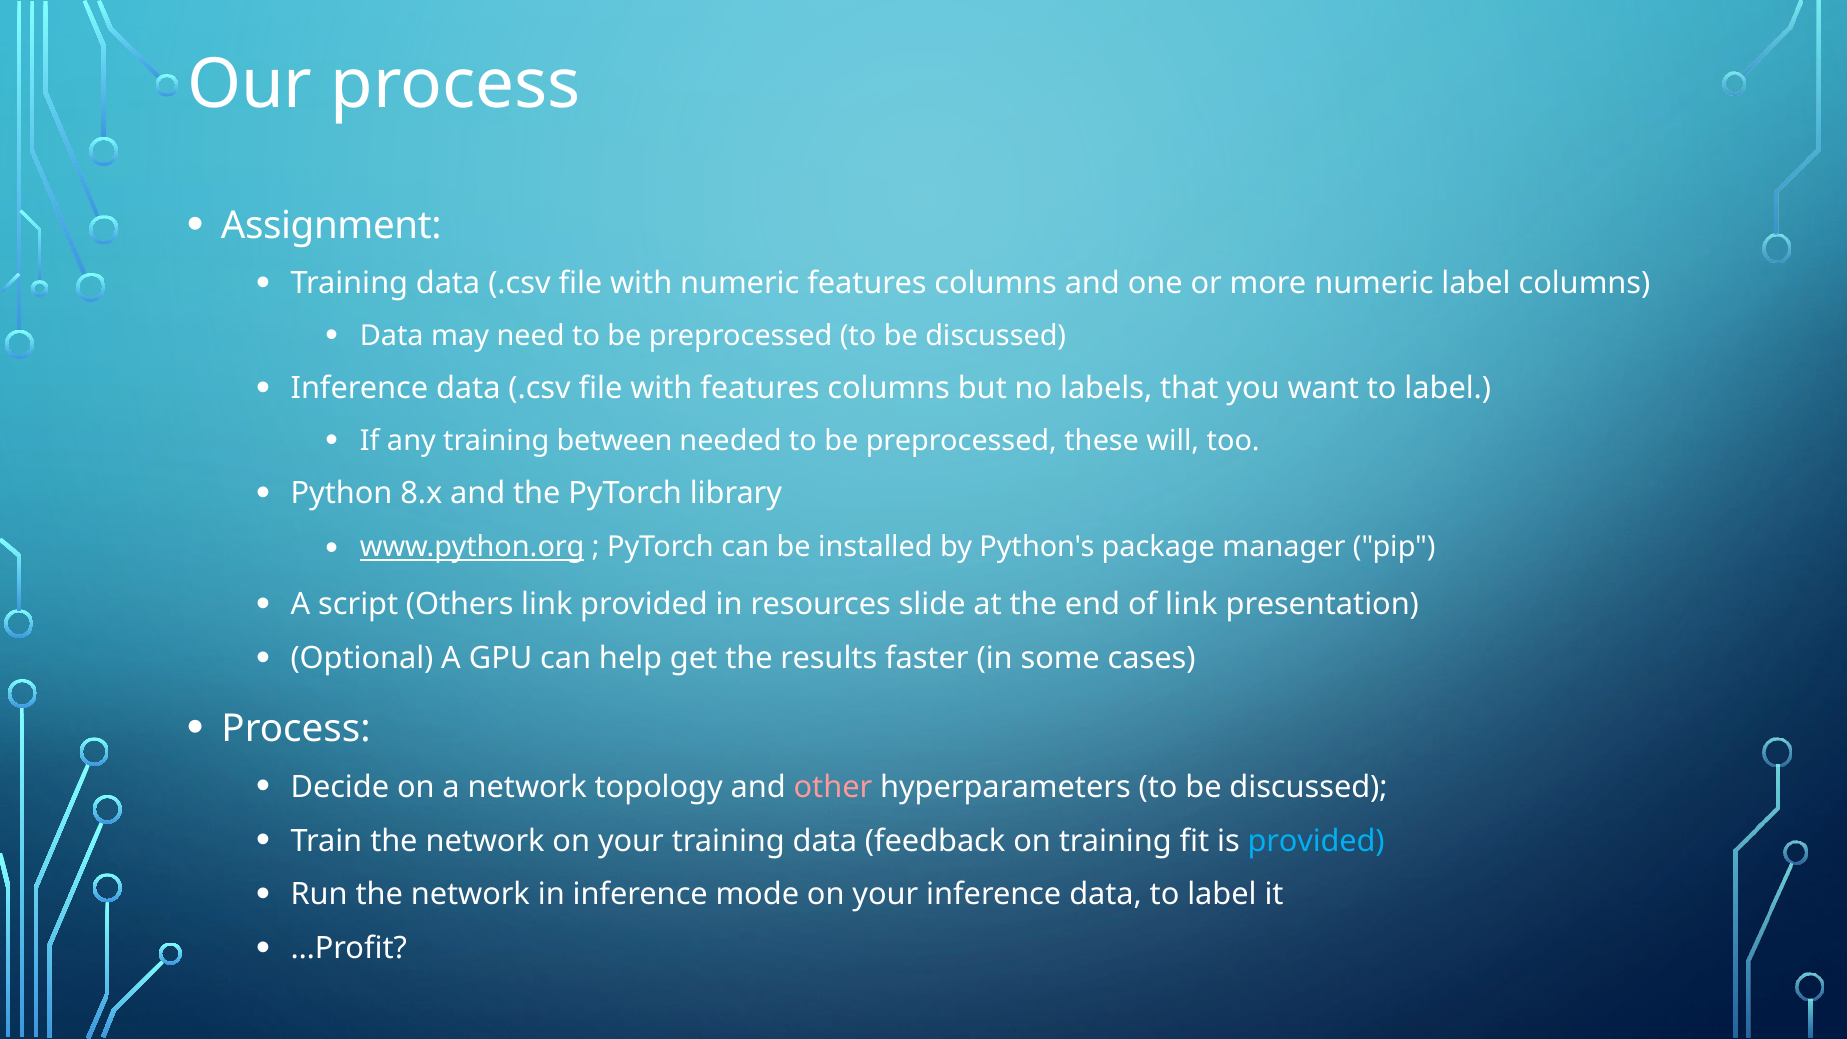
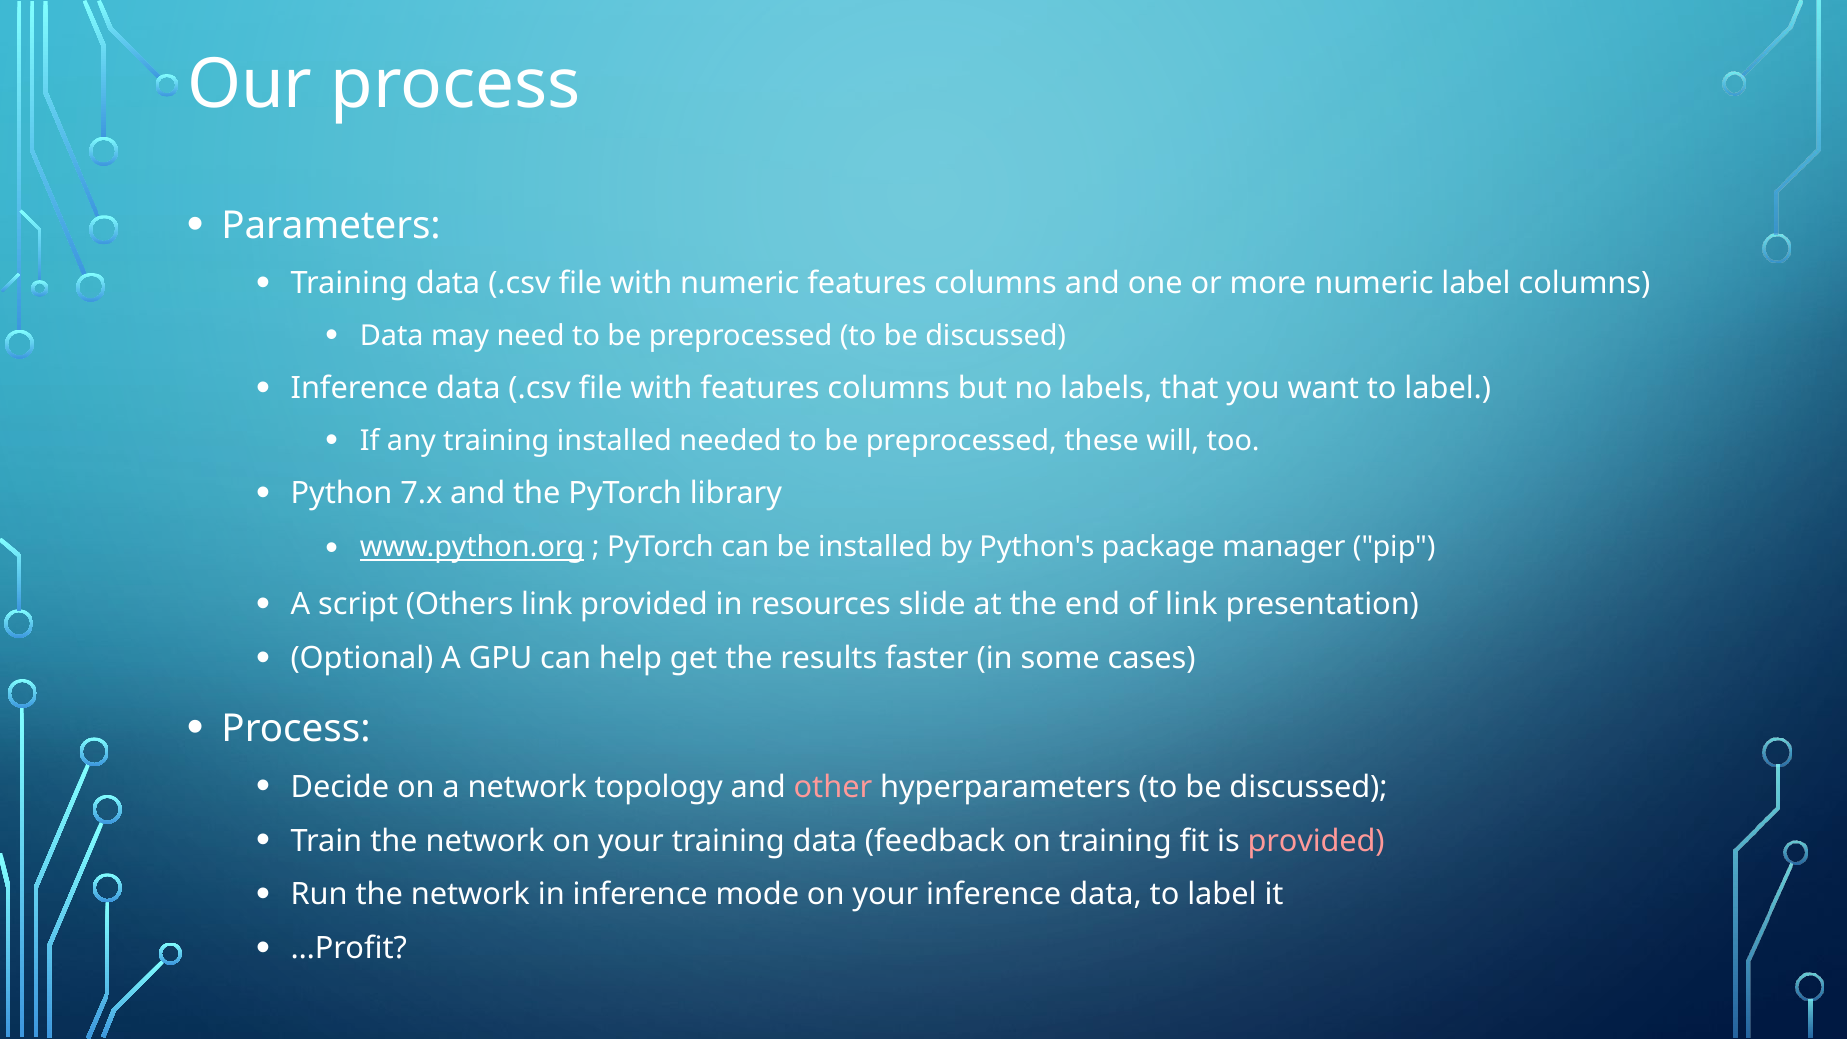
Assignment: Assignment -> Parameters
training between: between -> installed
8.x: 8.x -> 7.x
provided at (1316, 841) colour: light blue -> pink
